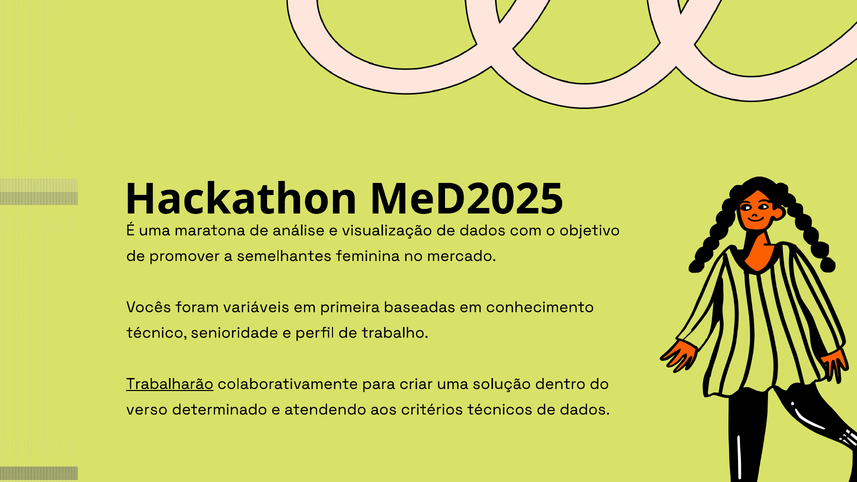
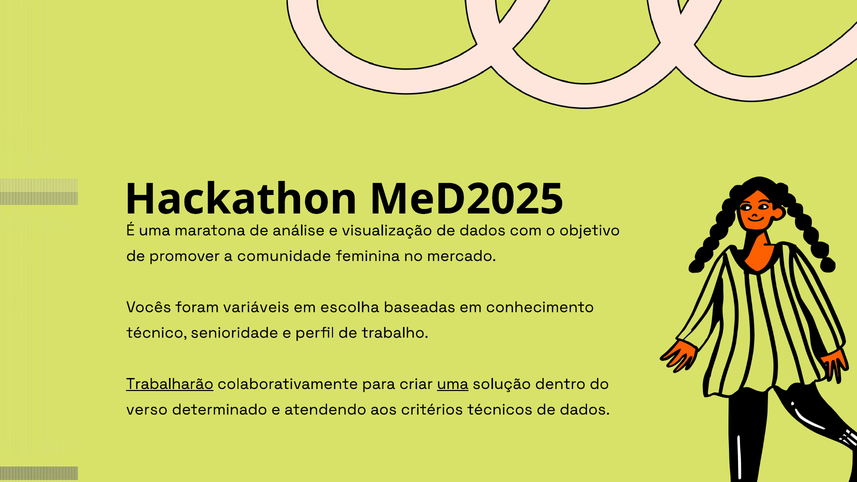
semelhantes: semelhantes -> comunidade
primeira: primeira -> escolha
uma at (453, 384) underline: none -> present
